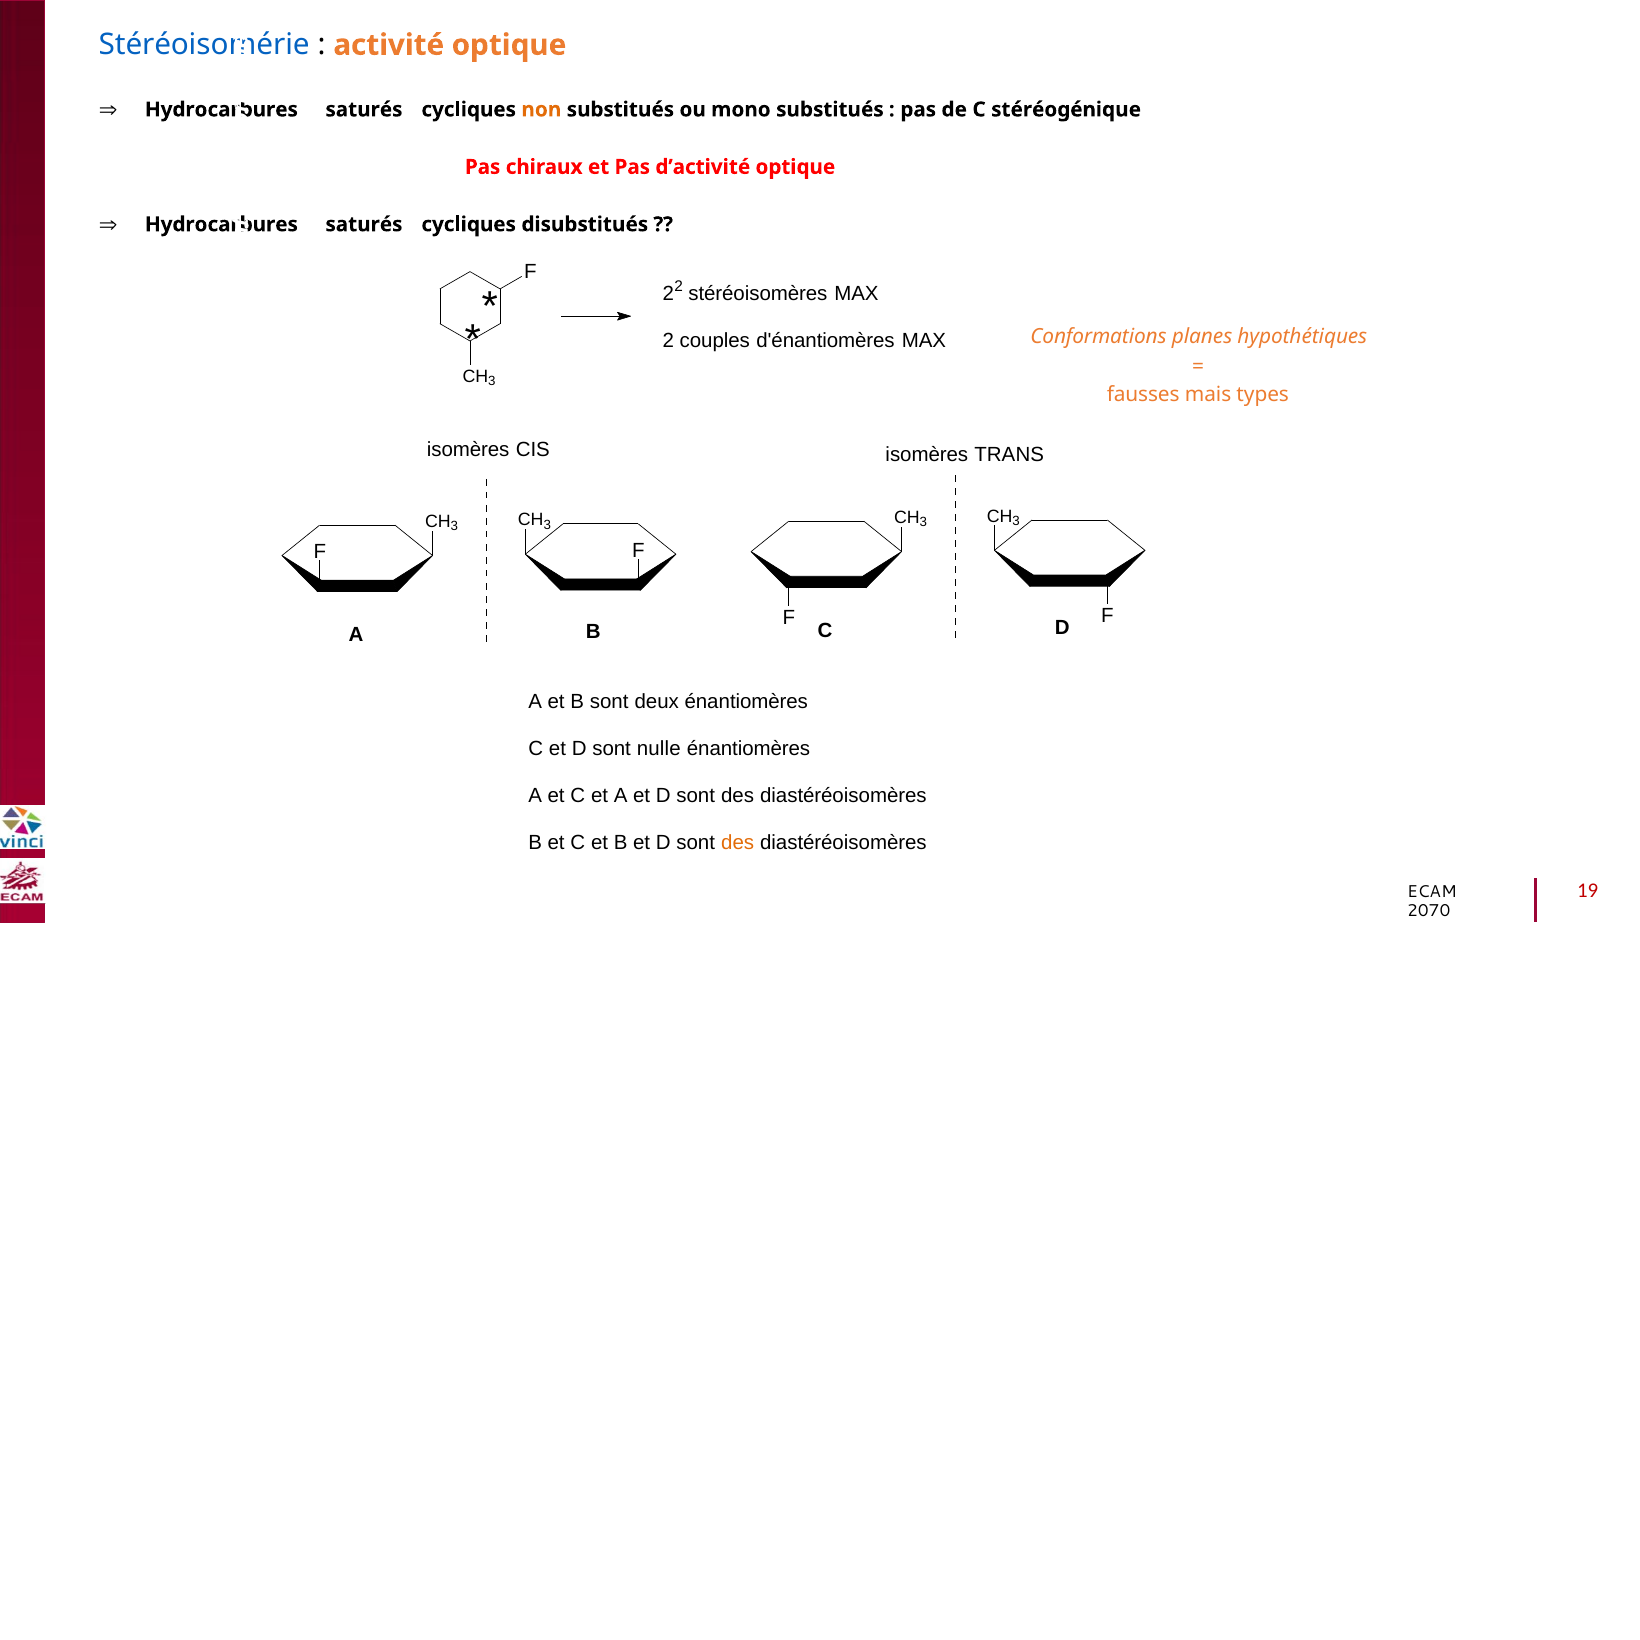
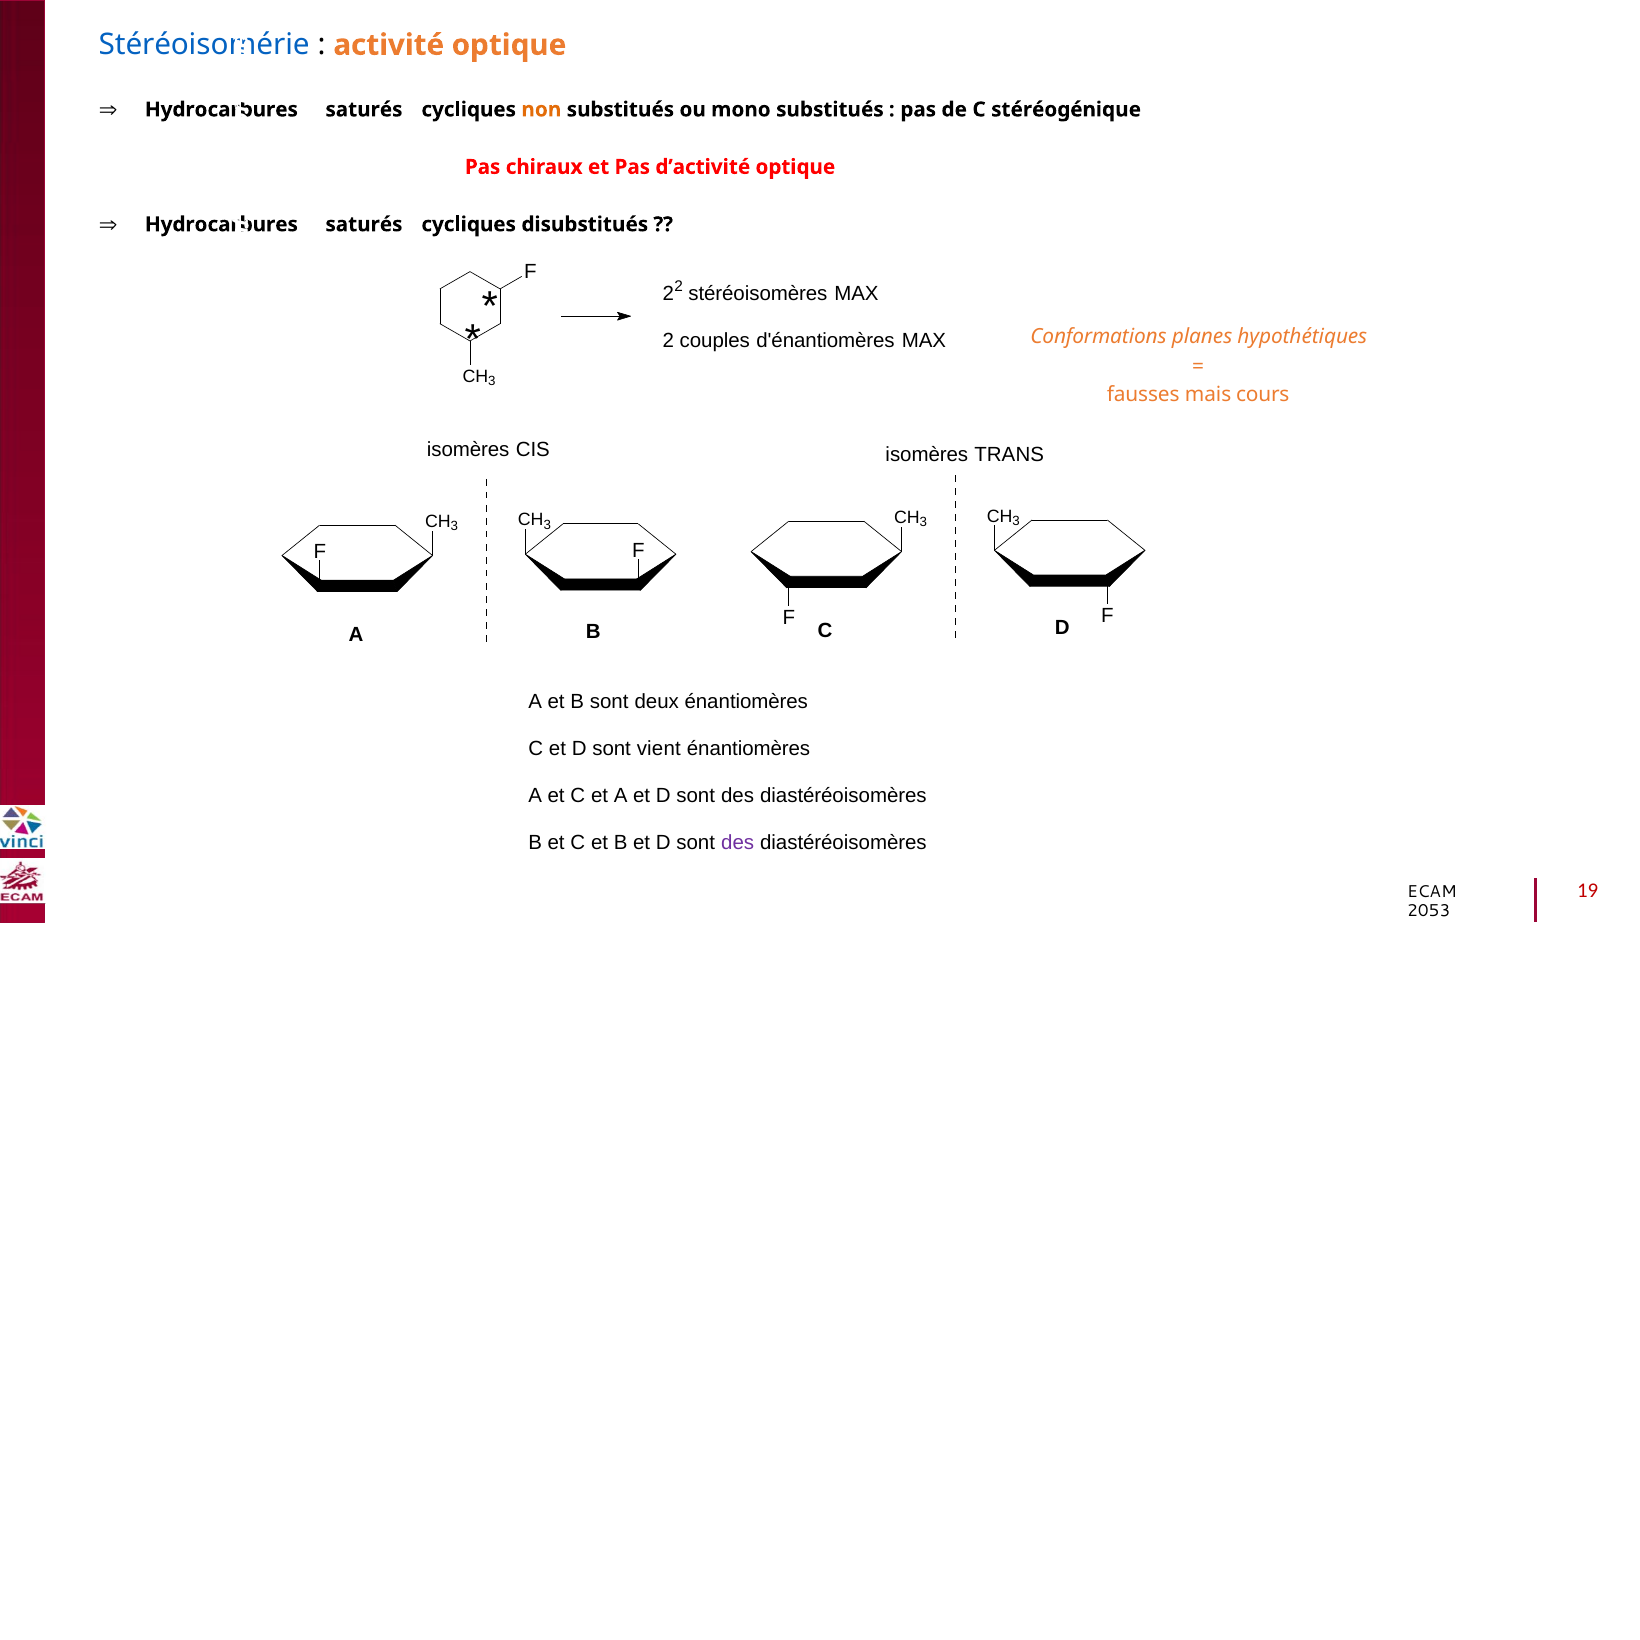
types: types -> cours
nulle: nulle -> vient
des at (738, 843) colour: orange -> purple
2070: 2070 -> 2053
